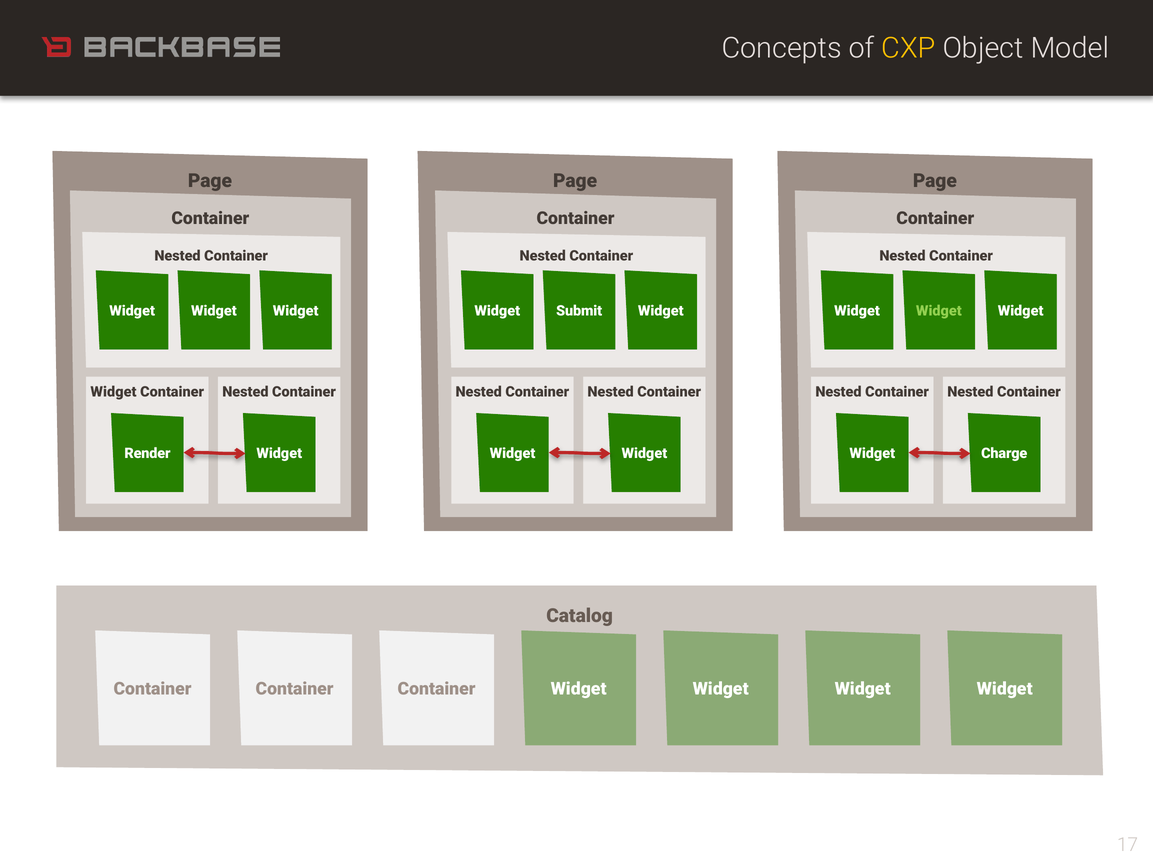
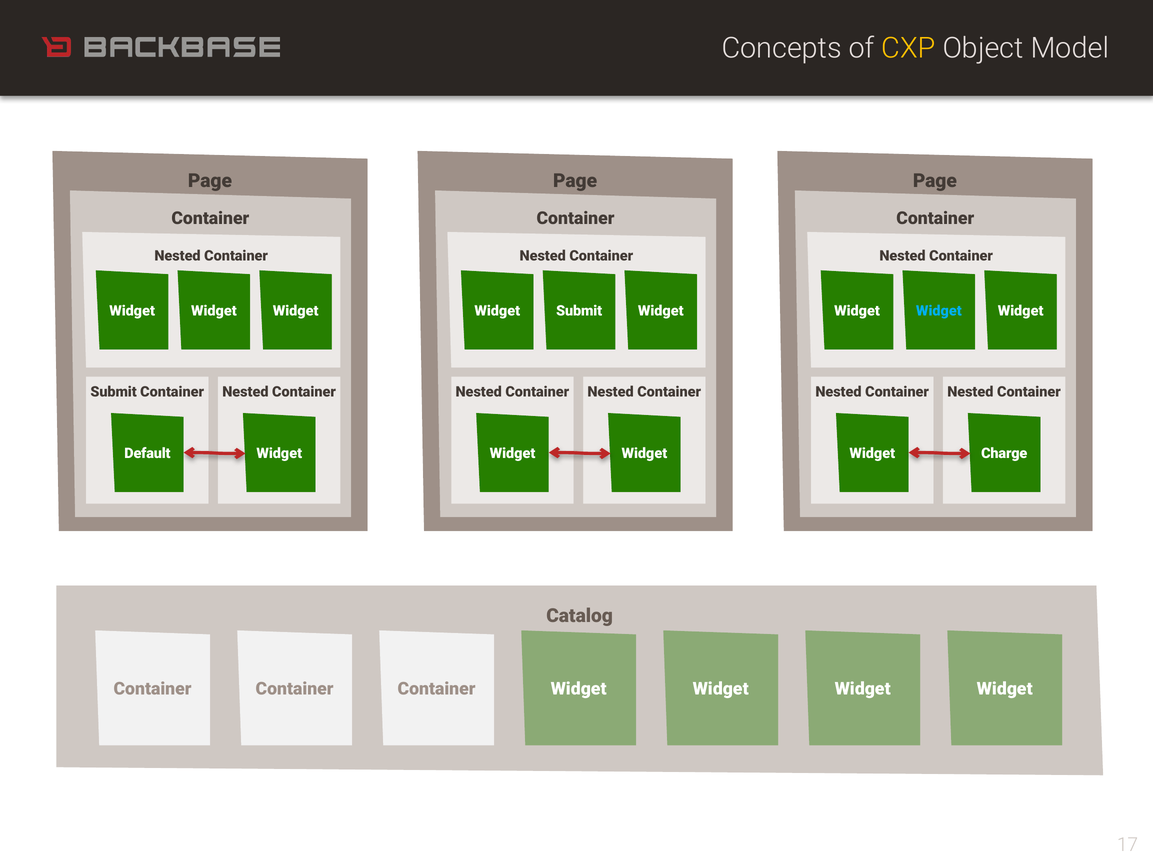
Widget at (939, 311) colour: light green -> light blue
Widget at (114, 392): Widget -> Submit
Render: Render -> Default
